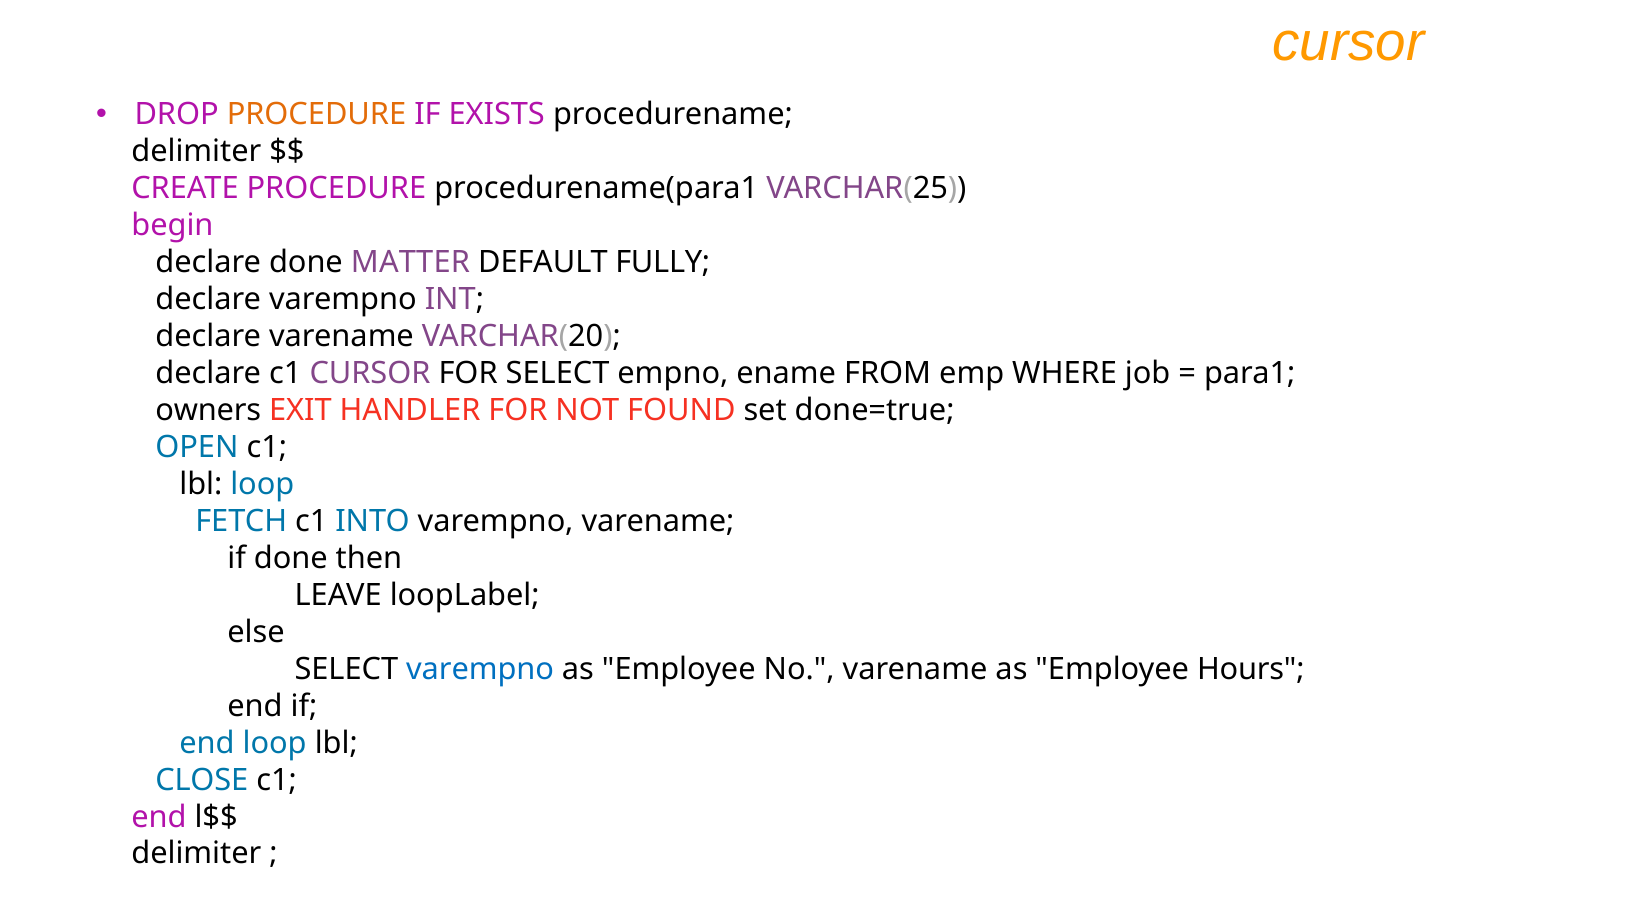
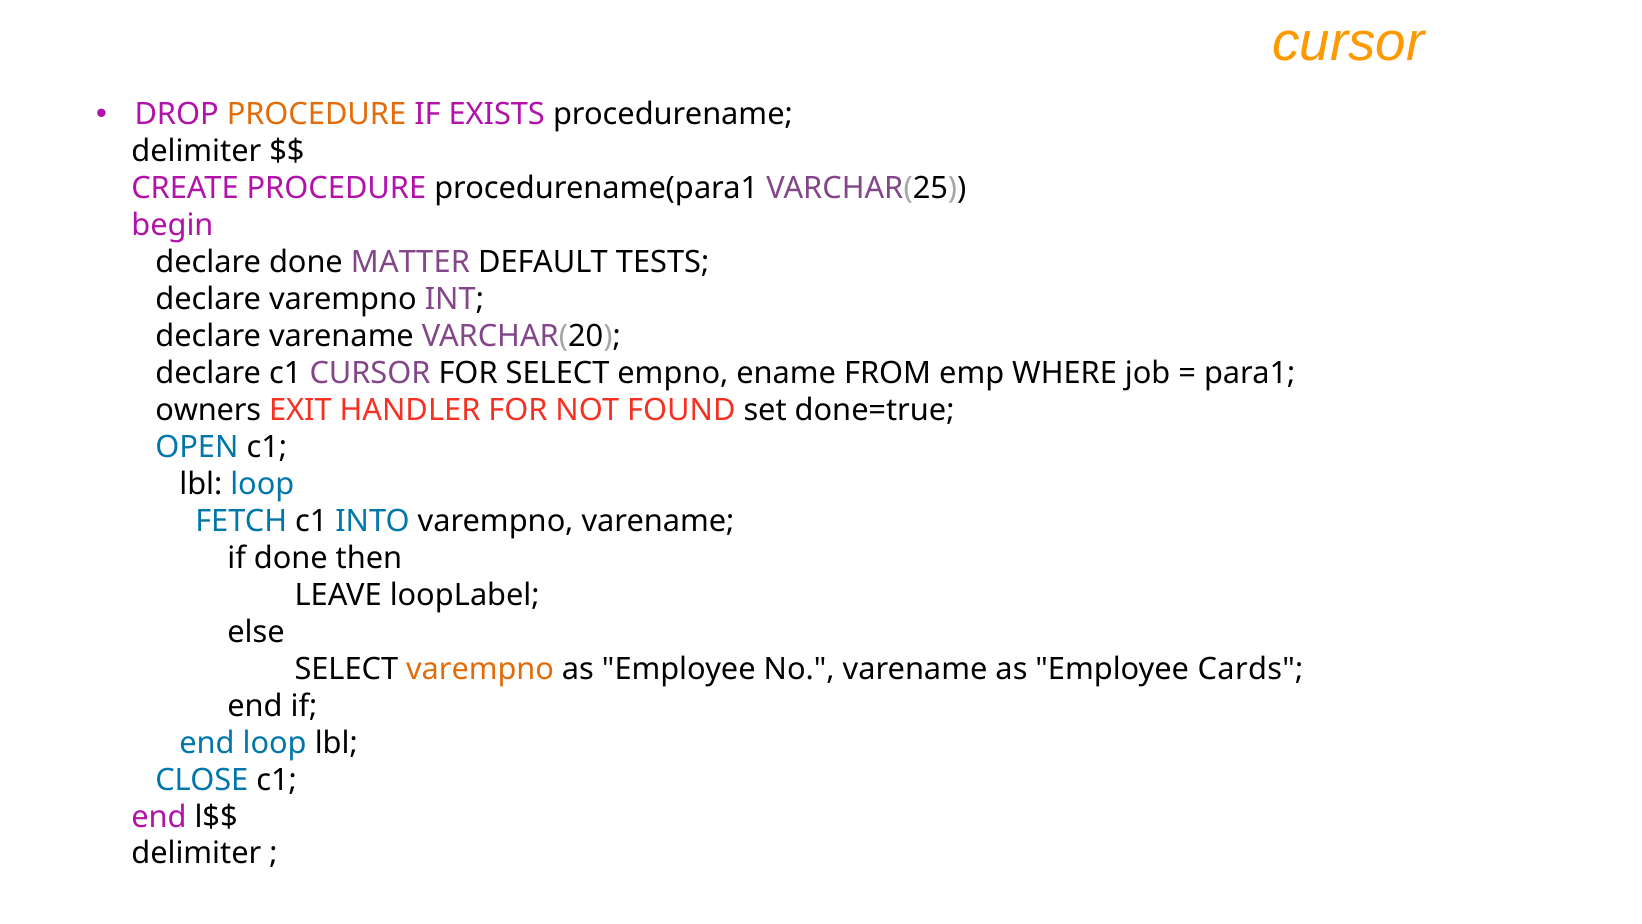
FULLY: FULLY -> TESTS
varempno at (480, 669) colour: blue -> orange
Hours: Hours -> Cards
